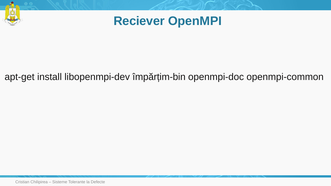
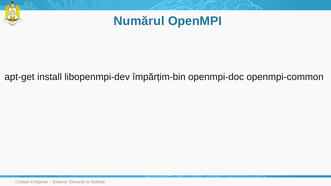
Reciever: Reciever -> Numărul
